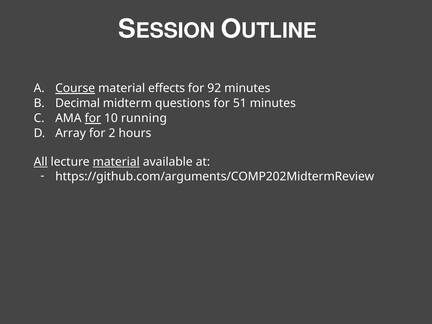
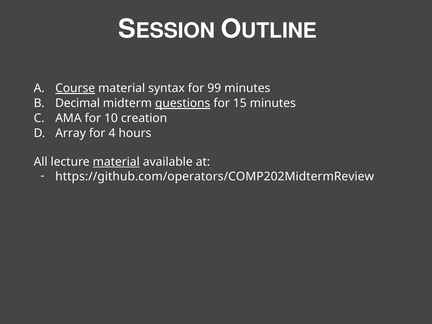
effects: effects -> syntax
92: 92 -> 99
questions underline: none -> present
51: 51 -> 15
for at (93, 118) underline: present -> none
running: running -> creation
2: 2 -> 4
All underline: present -> none
https://github.com/arguments/COMP202MidtermReview: https://github.com/arguments/COMP202MidtermReview -> https://github.com/operators/COMP202MidtermReview
